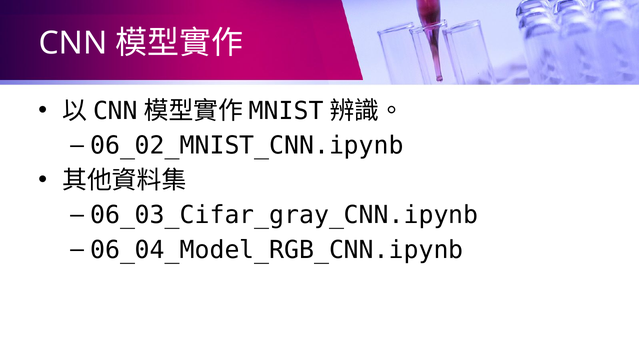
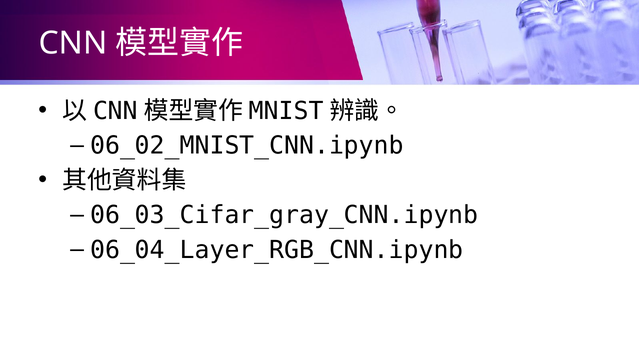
06_04_Model_RGB_CNN.ipynb: 06_04_Model_RGB_CNN.ipynb -> 06_04_Layer_RGB_CNN.ipynb
